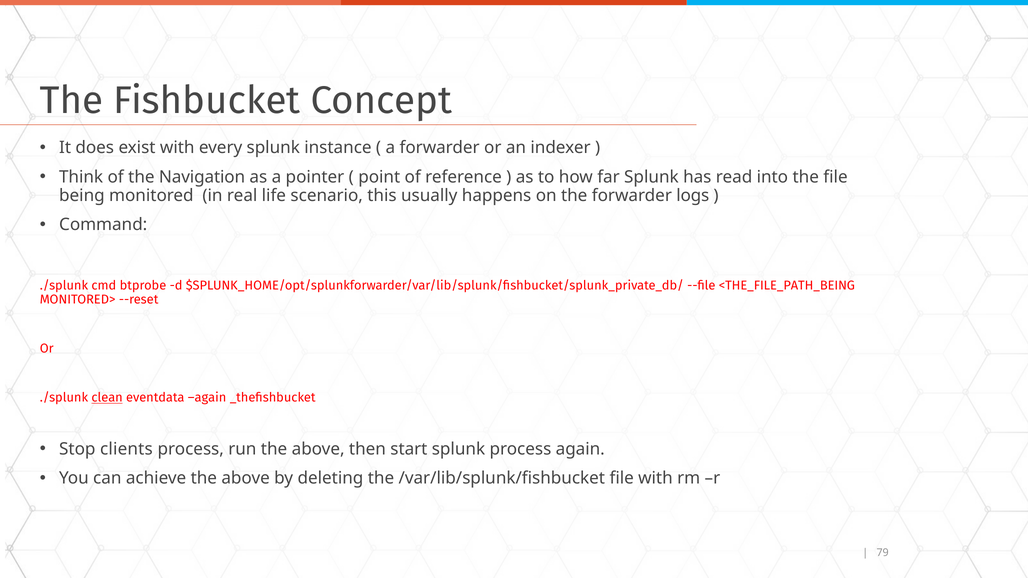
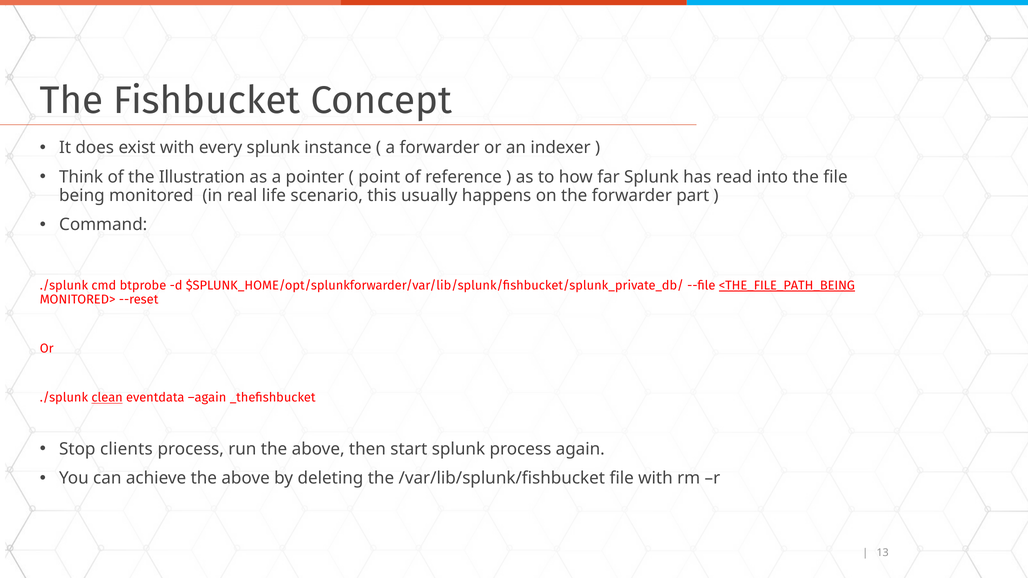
Navigation: Navigation -> Illustration
logs: logs -> part
<THE_FILE_PATH_BEING underline: none -> present
79: 79 -> 13
